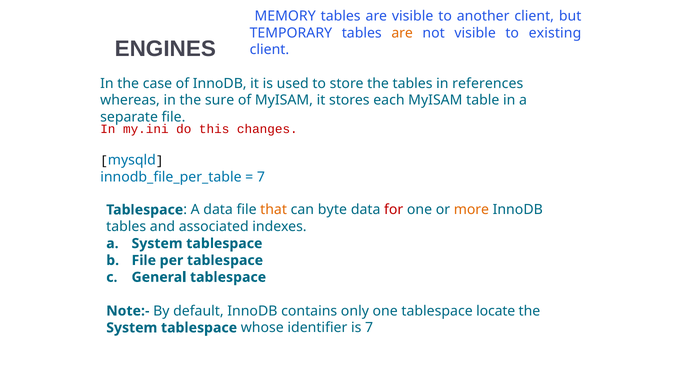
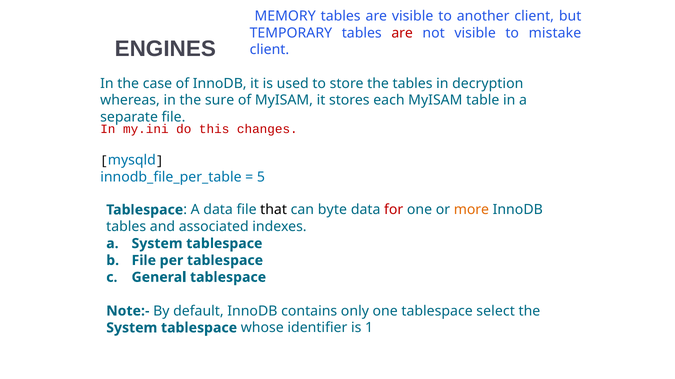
are at (402, 33) colour: orange -> red
existing: existing -> mistake
references: references -> decryption
7 at (261, 177): 7 -> 5
that colour: orange -> black
locate: locate -> select
is 7: 7 -> 1
